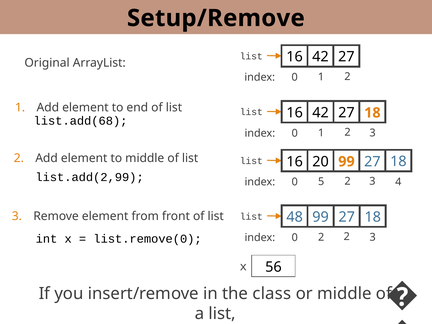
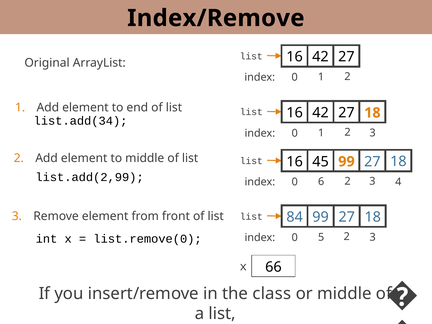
Setup/Remove: Setup/Remove -> Index/Remove
list.add(68: list.add(68 -> list.add(34
20: 20 -> 45
5: 5 -> 6
48: 48 -> 84
0 2: 2 -> 5
56: 56 -> 66
